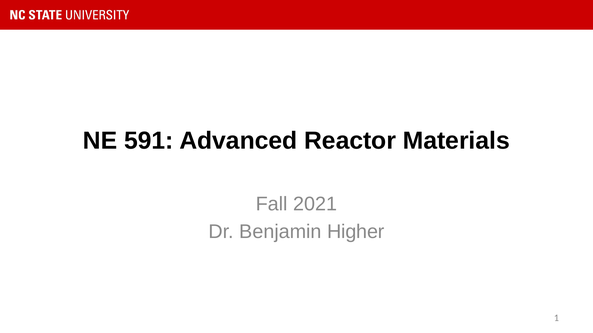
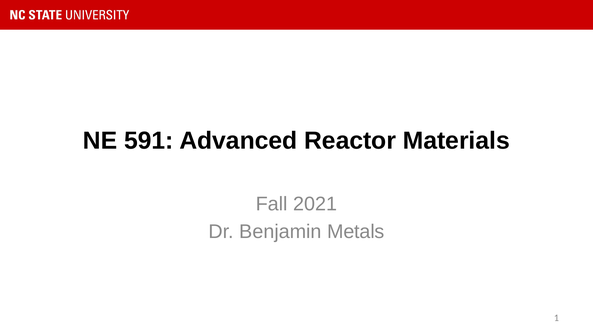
Higher: Higher -> Metals
